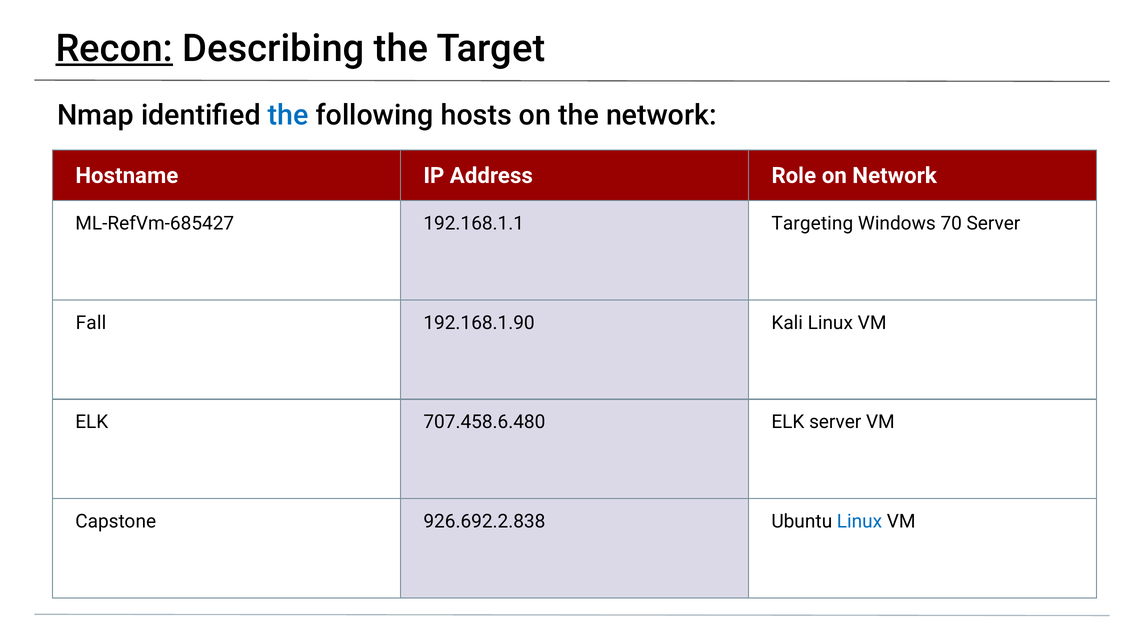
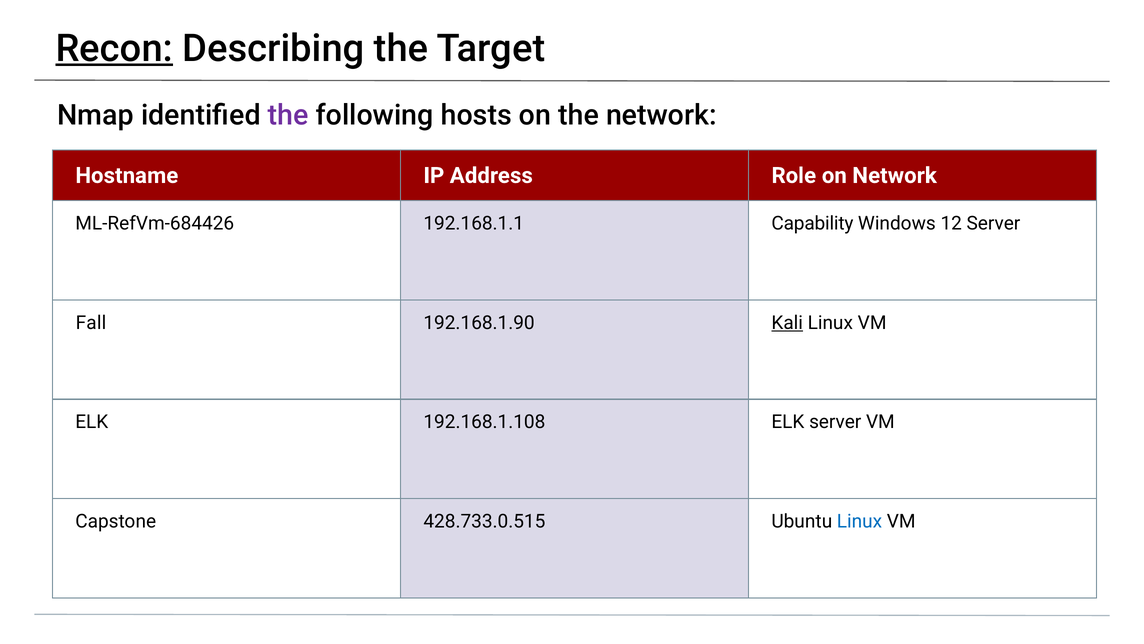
the at (288, 115) colour: blue -> purple
ML-RefVm-685427: ML-RefVm-685427 -> ML-RefVm-684426
Targeting: Targeting -> Capability
70: 70 -> 12
Kali underline: none -> present
707.458.6.480: 707.458.6.480 -> 192.168.1.108
926.692.2.838: 926.692.2.838 -> 428.733.0.515
